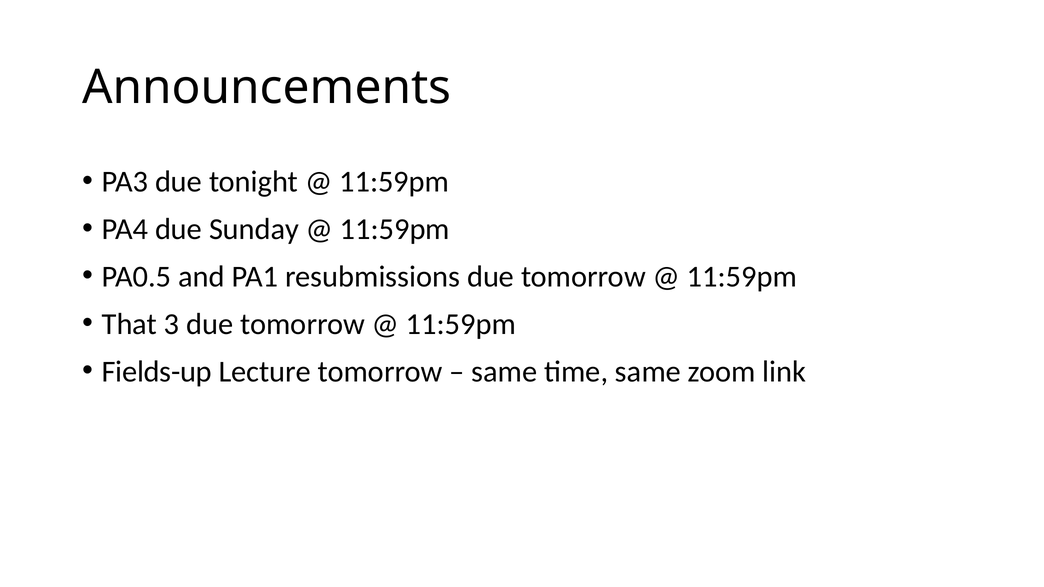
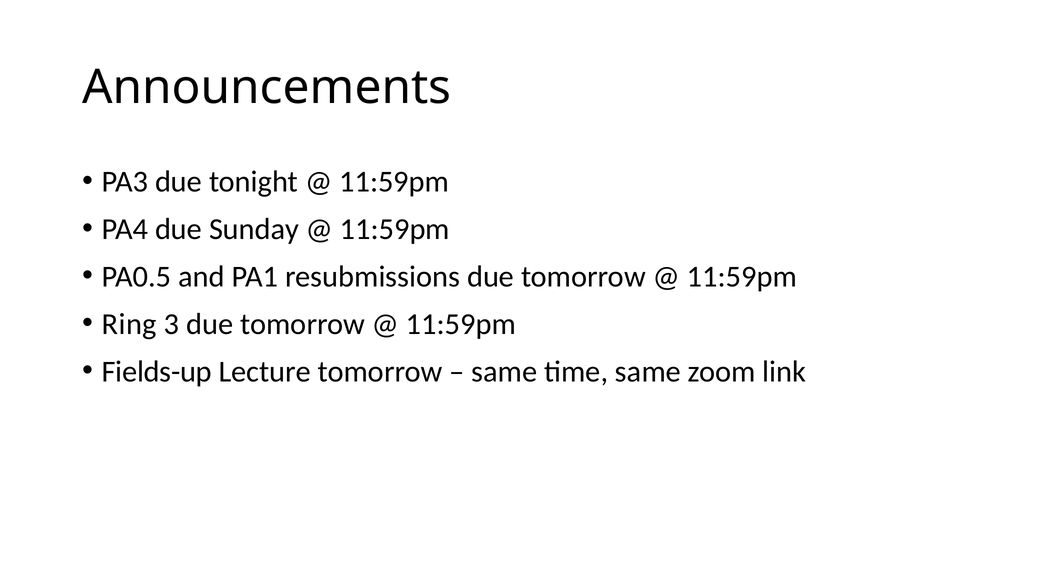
That: That -> Ring
